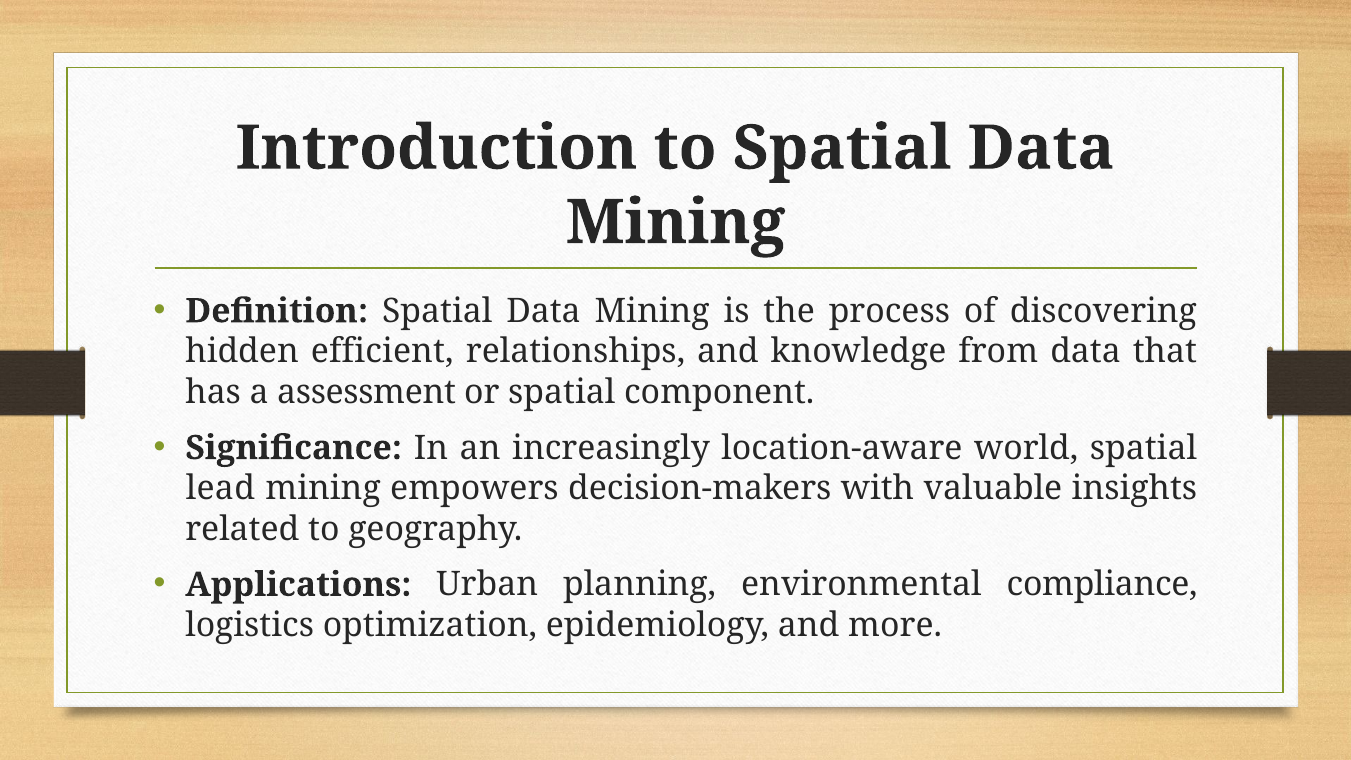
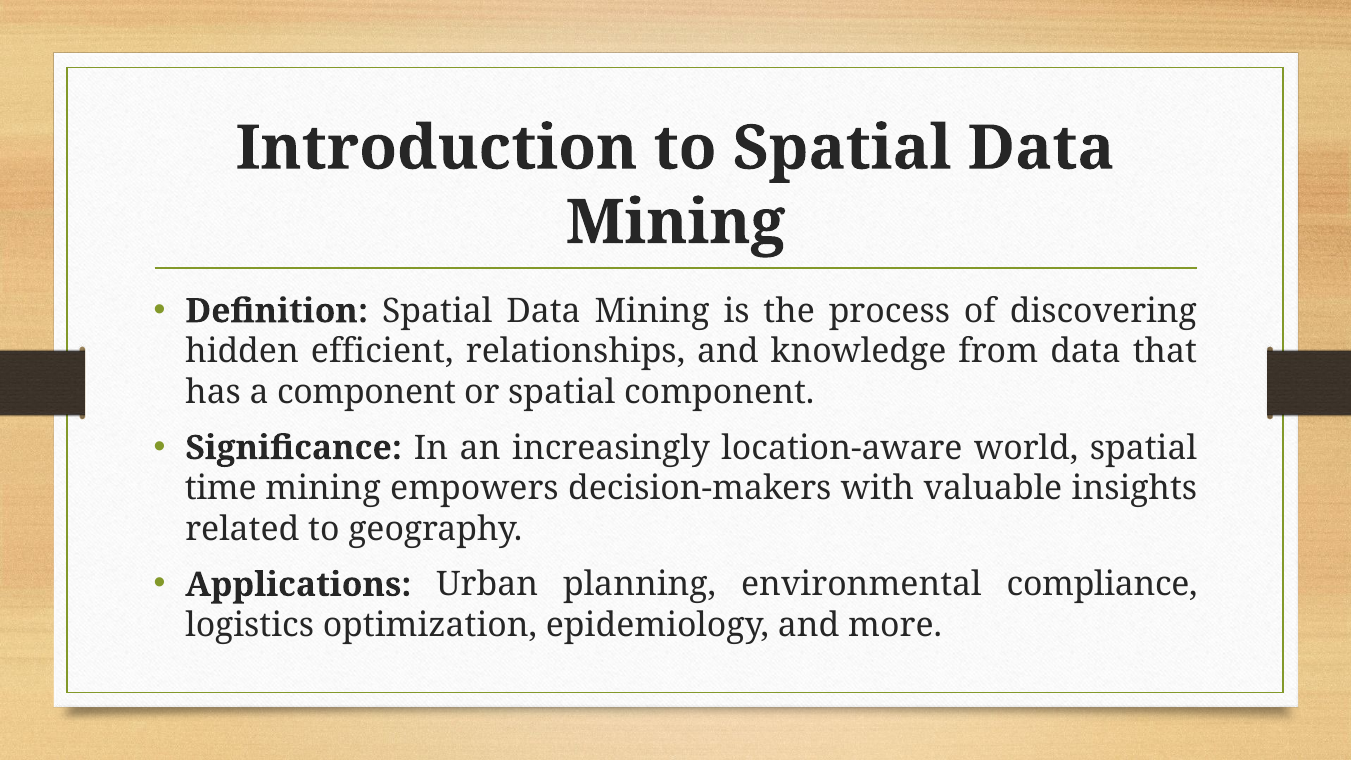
a assessment: assessment -> component
lead: lead -> time
